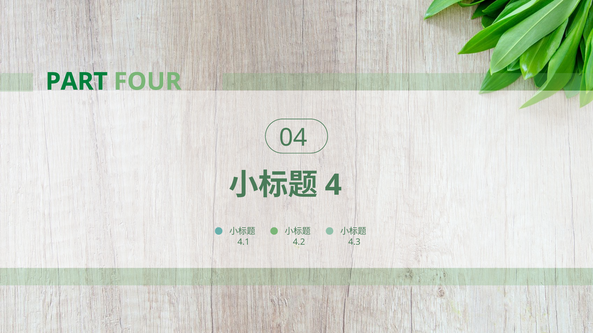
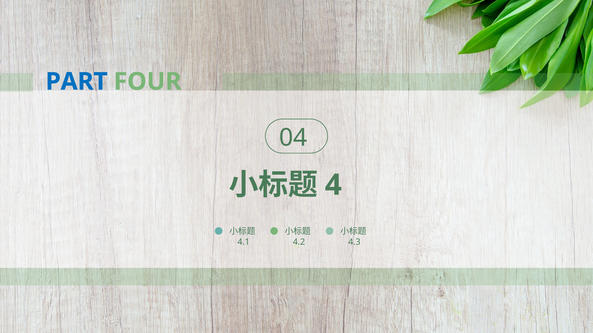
PART colour: green -> blue
